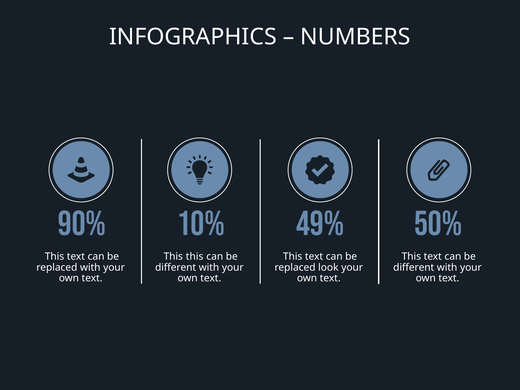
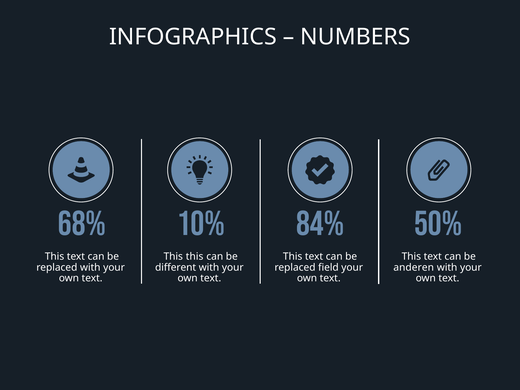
90%: 90% -> 68%
49%: 49% -> 84%
look: look -> field
different at (414, 267): different -> anderen
